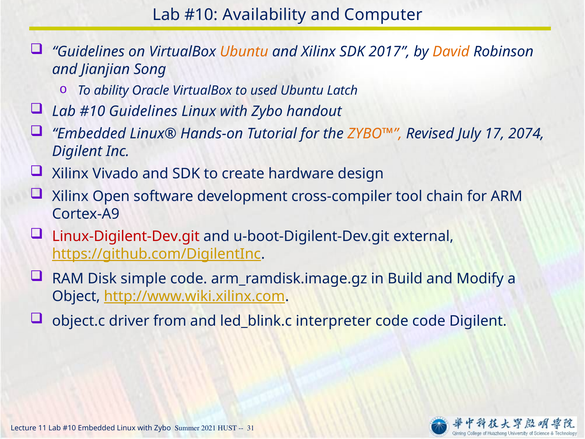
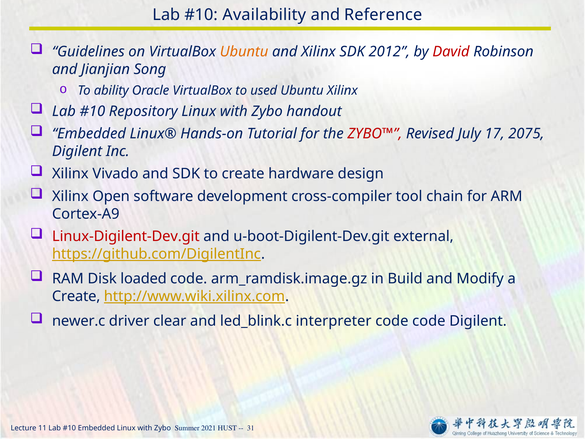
Computer: Computer -> Reference
2017: 2017 -> 2012
David colour: orange -> red
Ubuntu Latch: Latch -> Xilinx
Guidelines at (143, 111): Guidelines -> Repository
ZYBO™ colour: orange -> red
2074: 2074 -> 2075
simple: simple -> loaded
Object at (76, 296): Object -> Create
object.c: object.c -> newer.c
from: from -> clear
